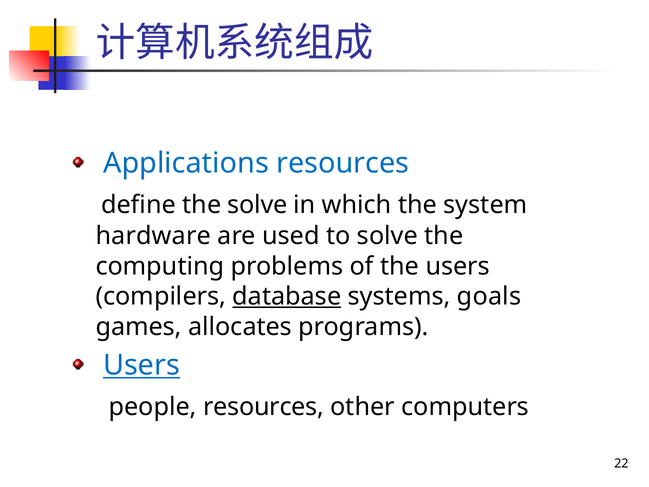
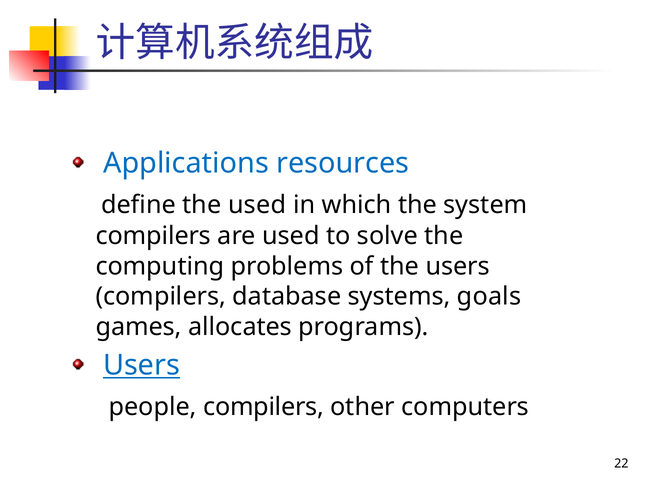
the solve: solve -> used
hardware at (153, 236): hardware -> compilers
database underline: present -> none
people resources: resources -> compilers
